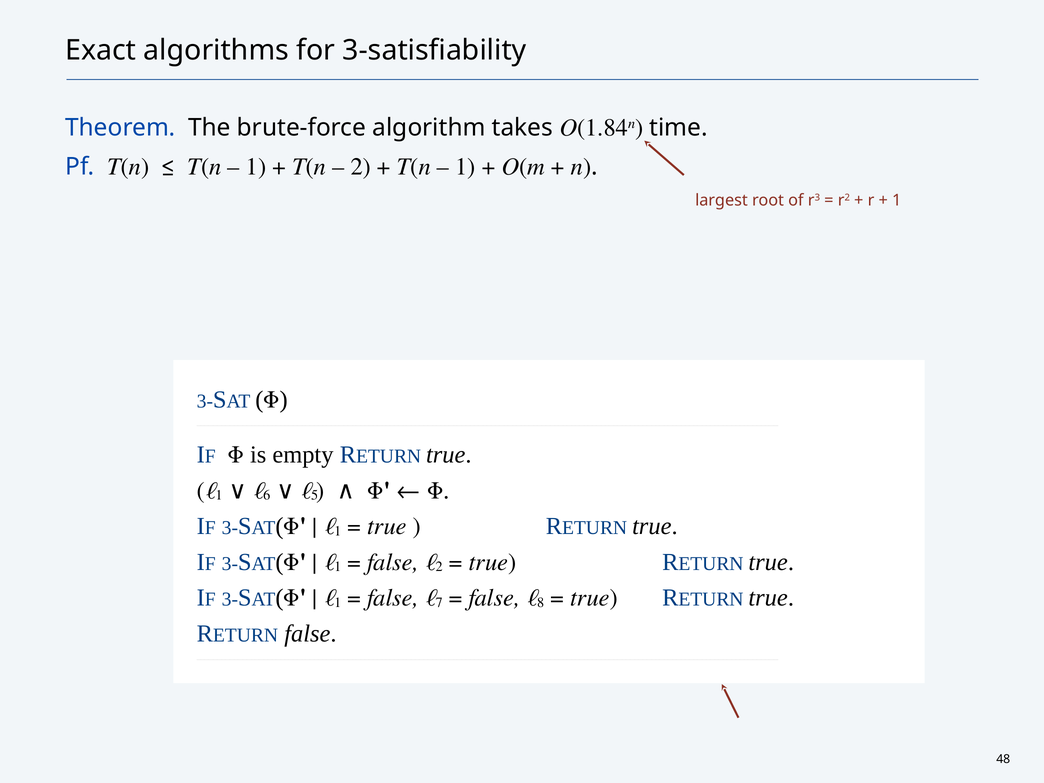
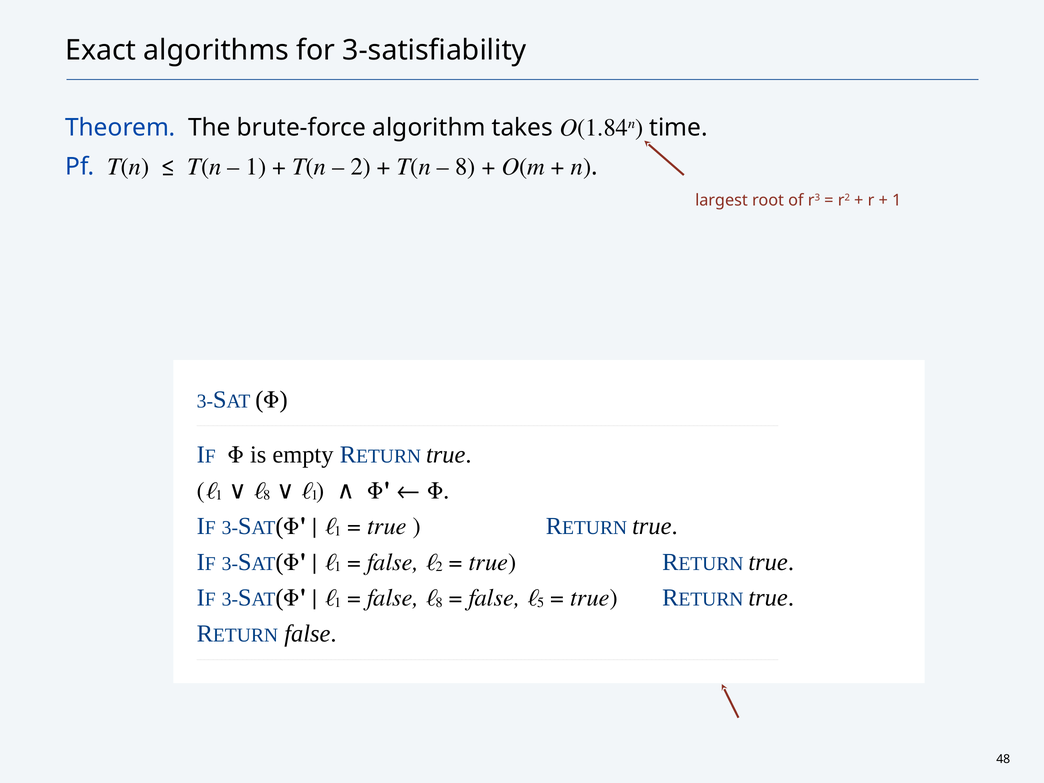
1 at (465, 167): 1 -> 8
6 at (267, 495): 6 -> 8
5 at (315, 495): 5 -> 1
7 at (439, 602): 7 -> 8
8: 8 -> 5
